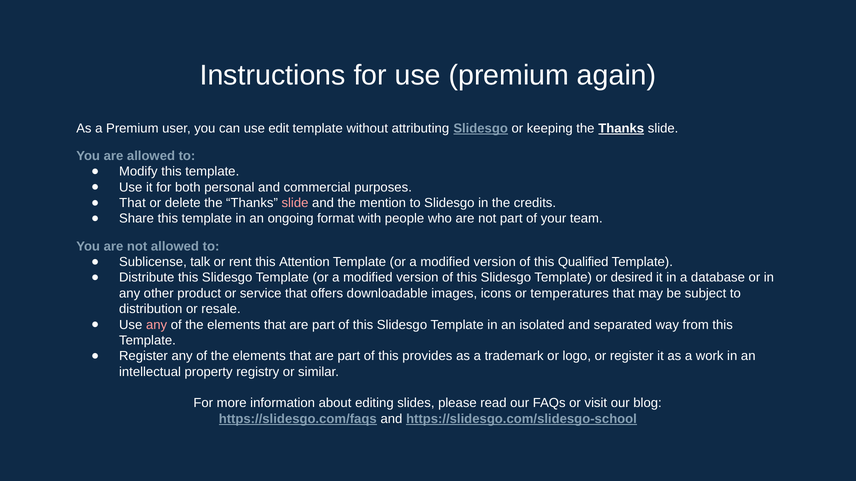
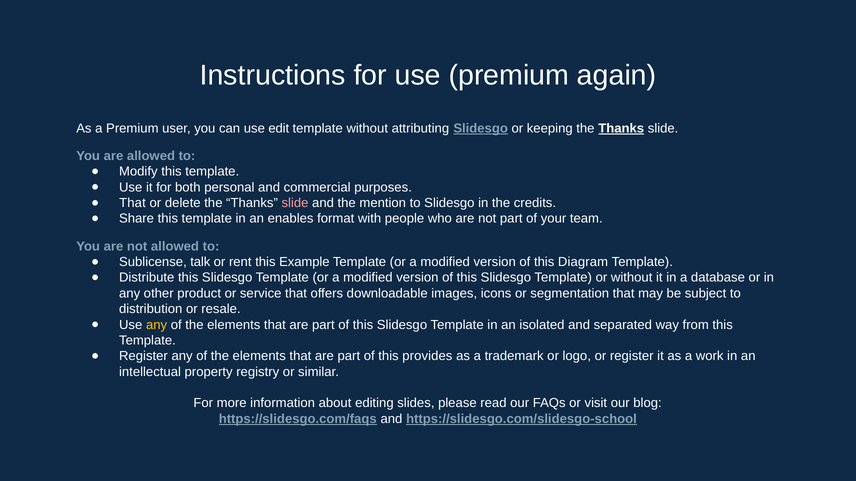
ongoing: ongoing -> enables
Attention: Attention -> Example
Qualified: Qualified -> Diagram
or desired: desired -> without
temperatures: temperatures -> segmentation
any at (157, 325) colour: pink -> yellow
